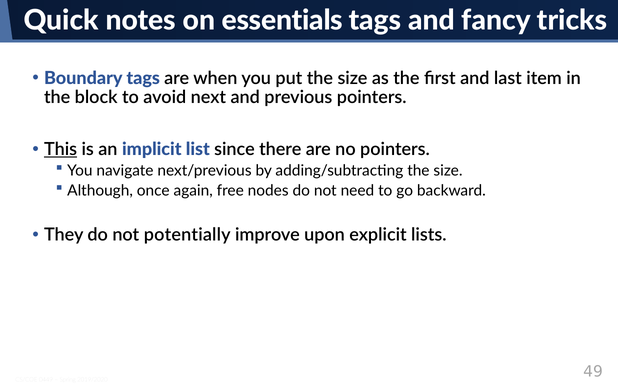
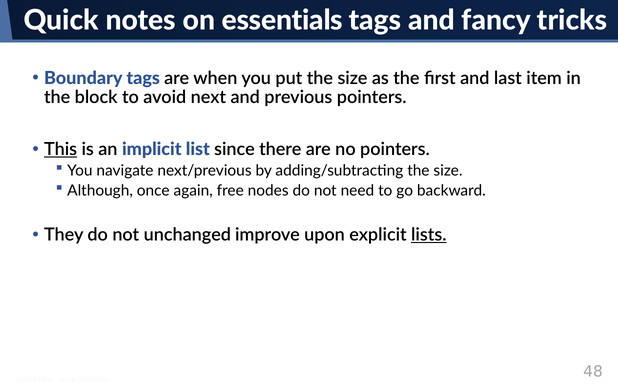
potentially: potentially -> unchanged
lists underline: none -> present
49: 49 -> 48
